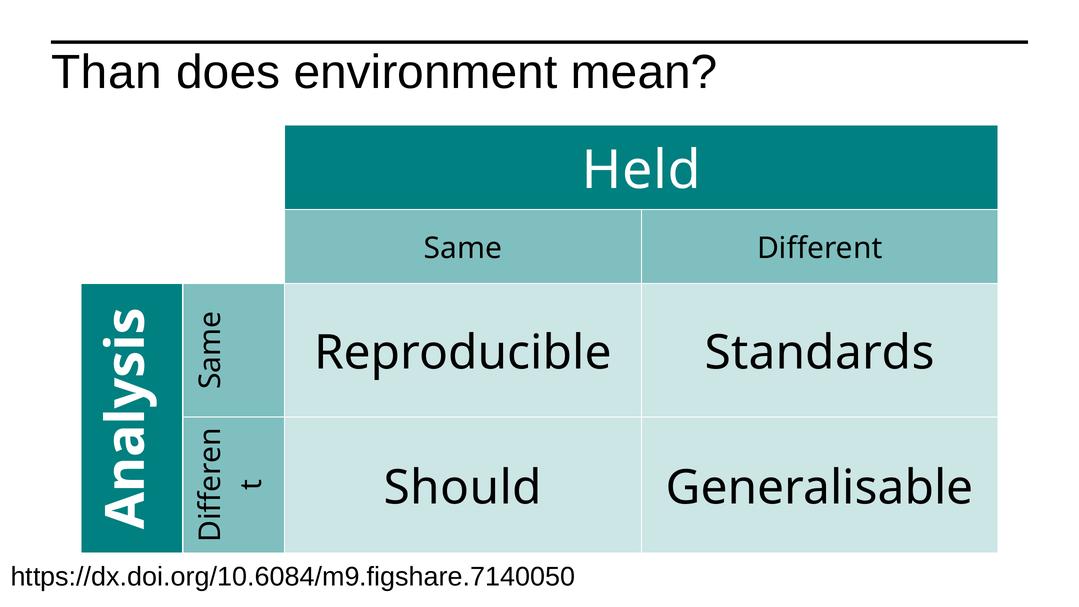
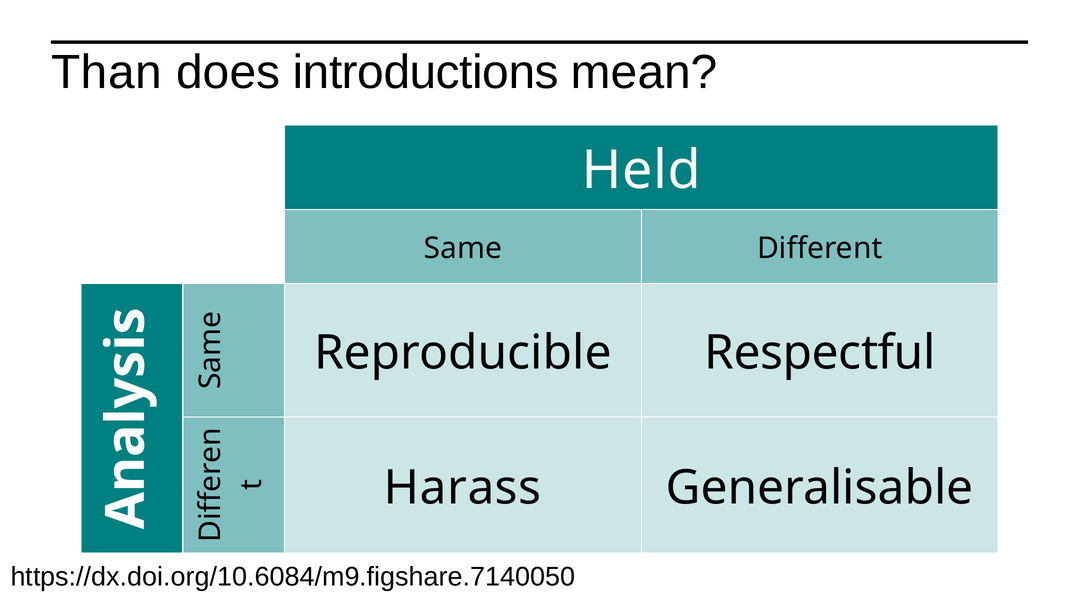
environment: environment -> introductions
Standards: Standards -> Respectful
Should: Should -> Harass
